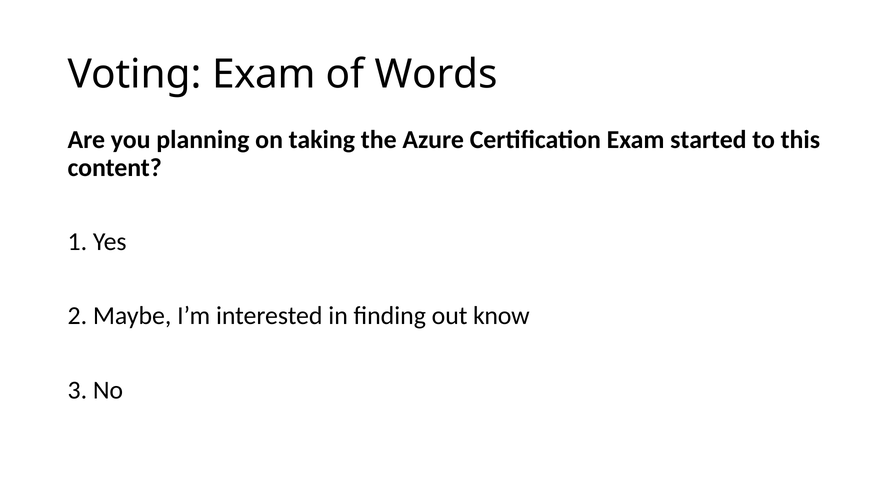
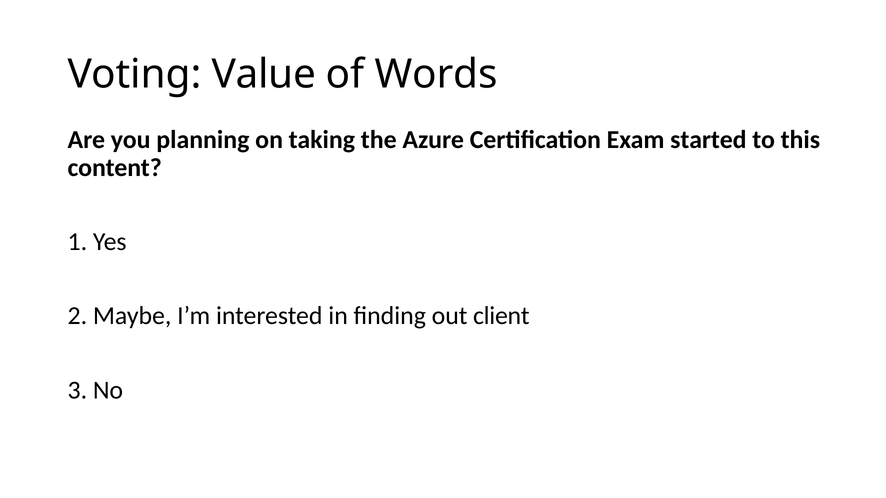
Voting Exam: Exam -> Value
know: know -> client
